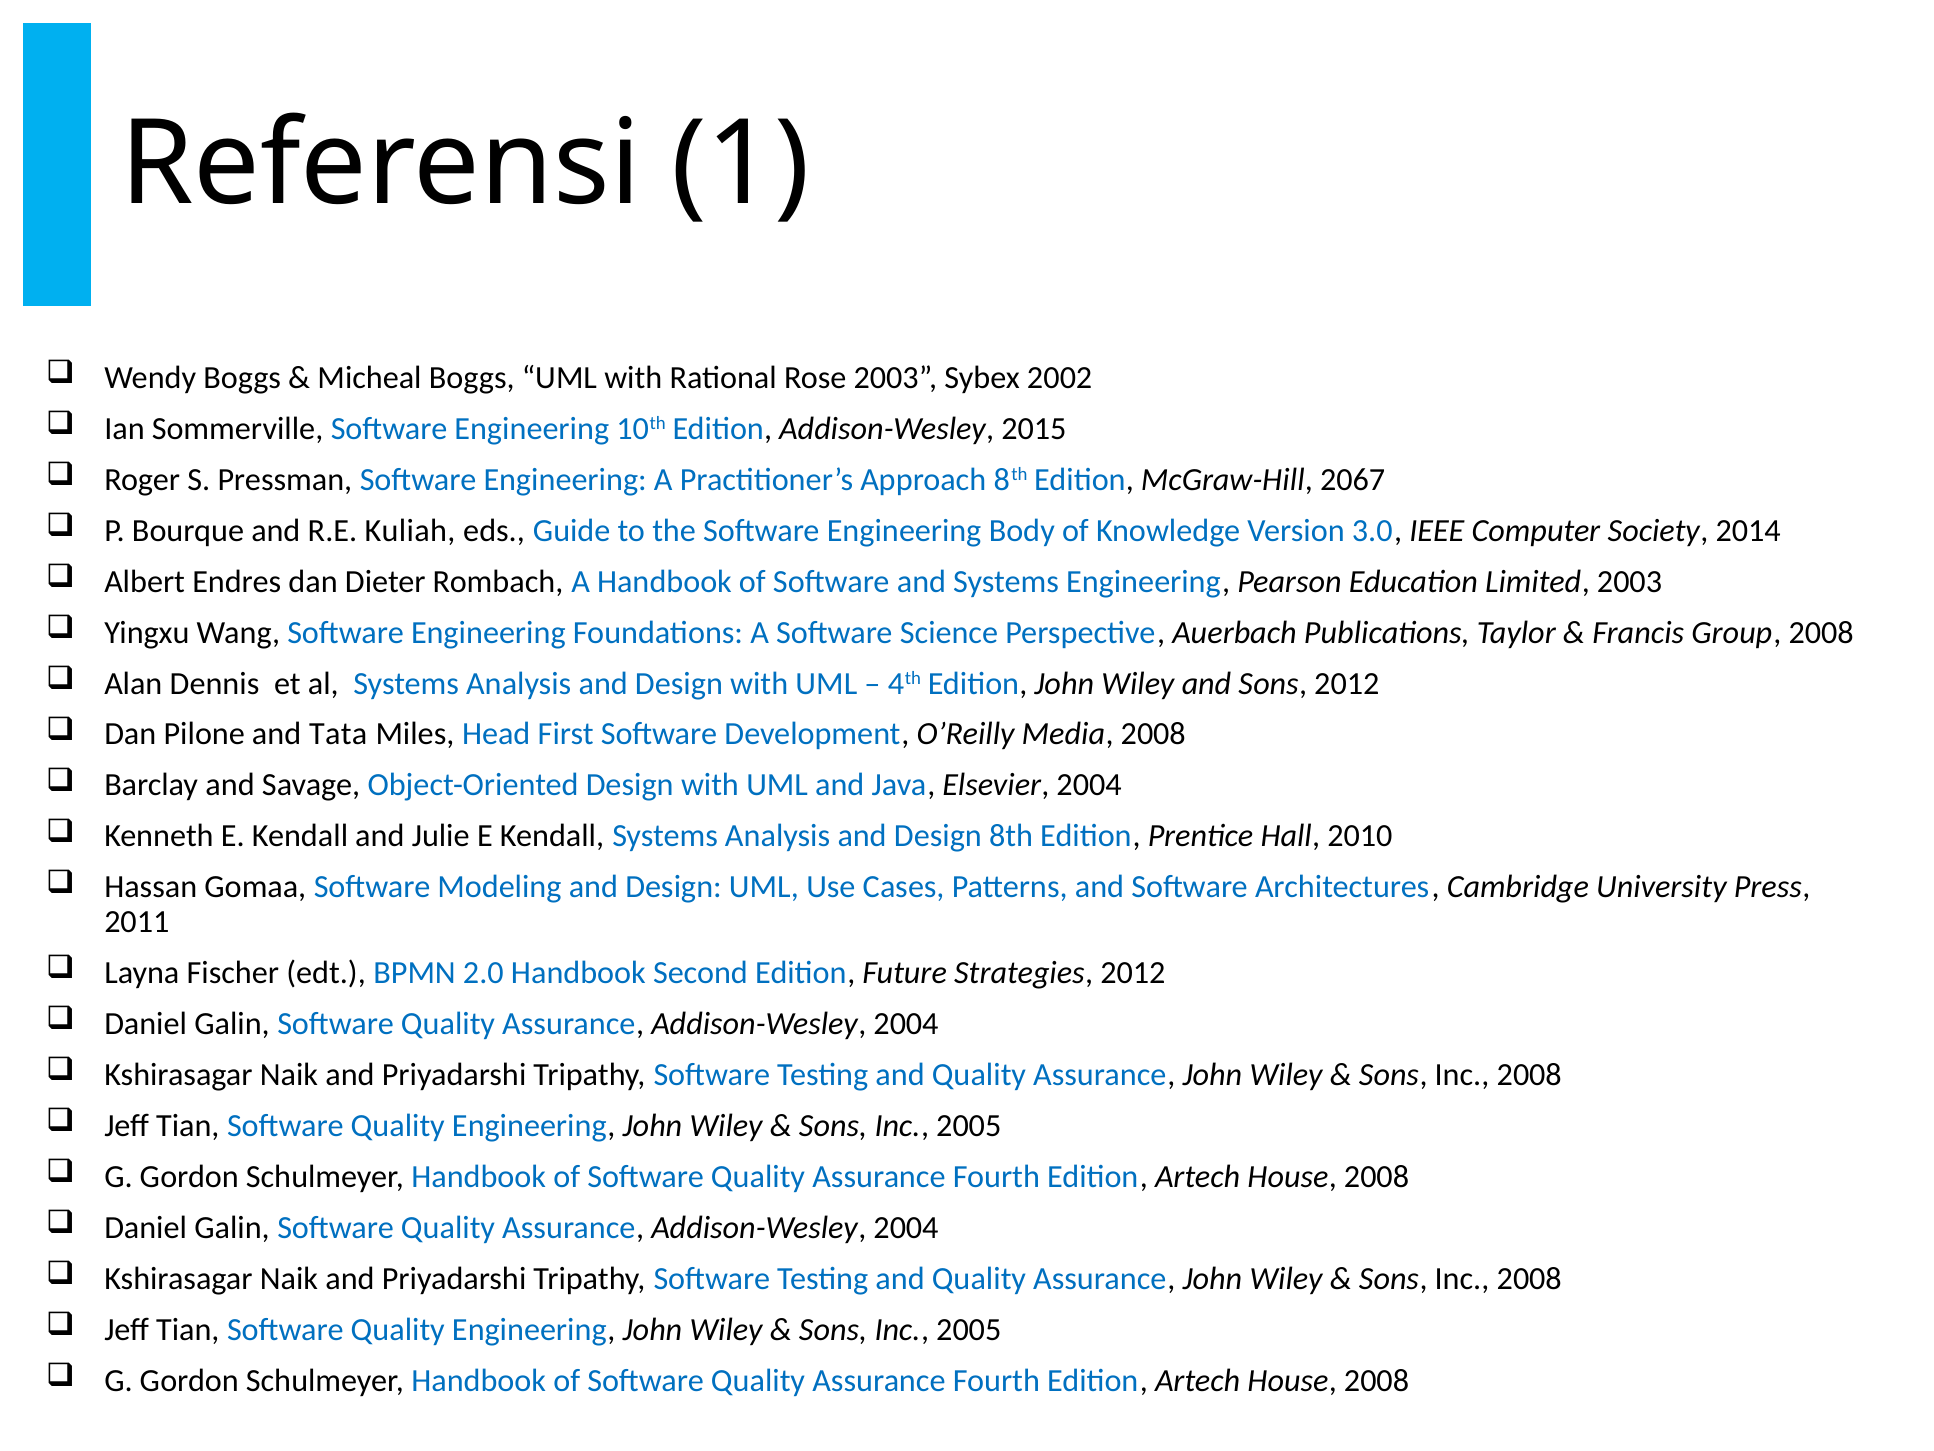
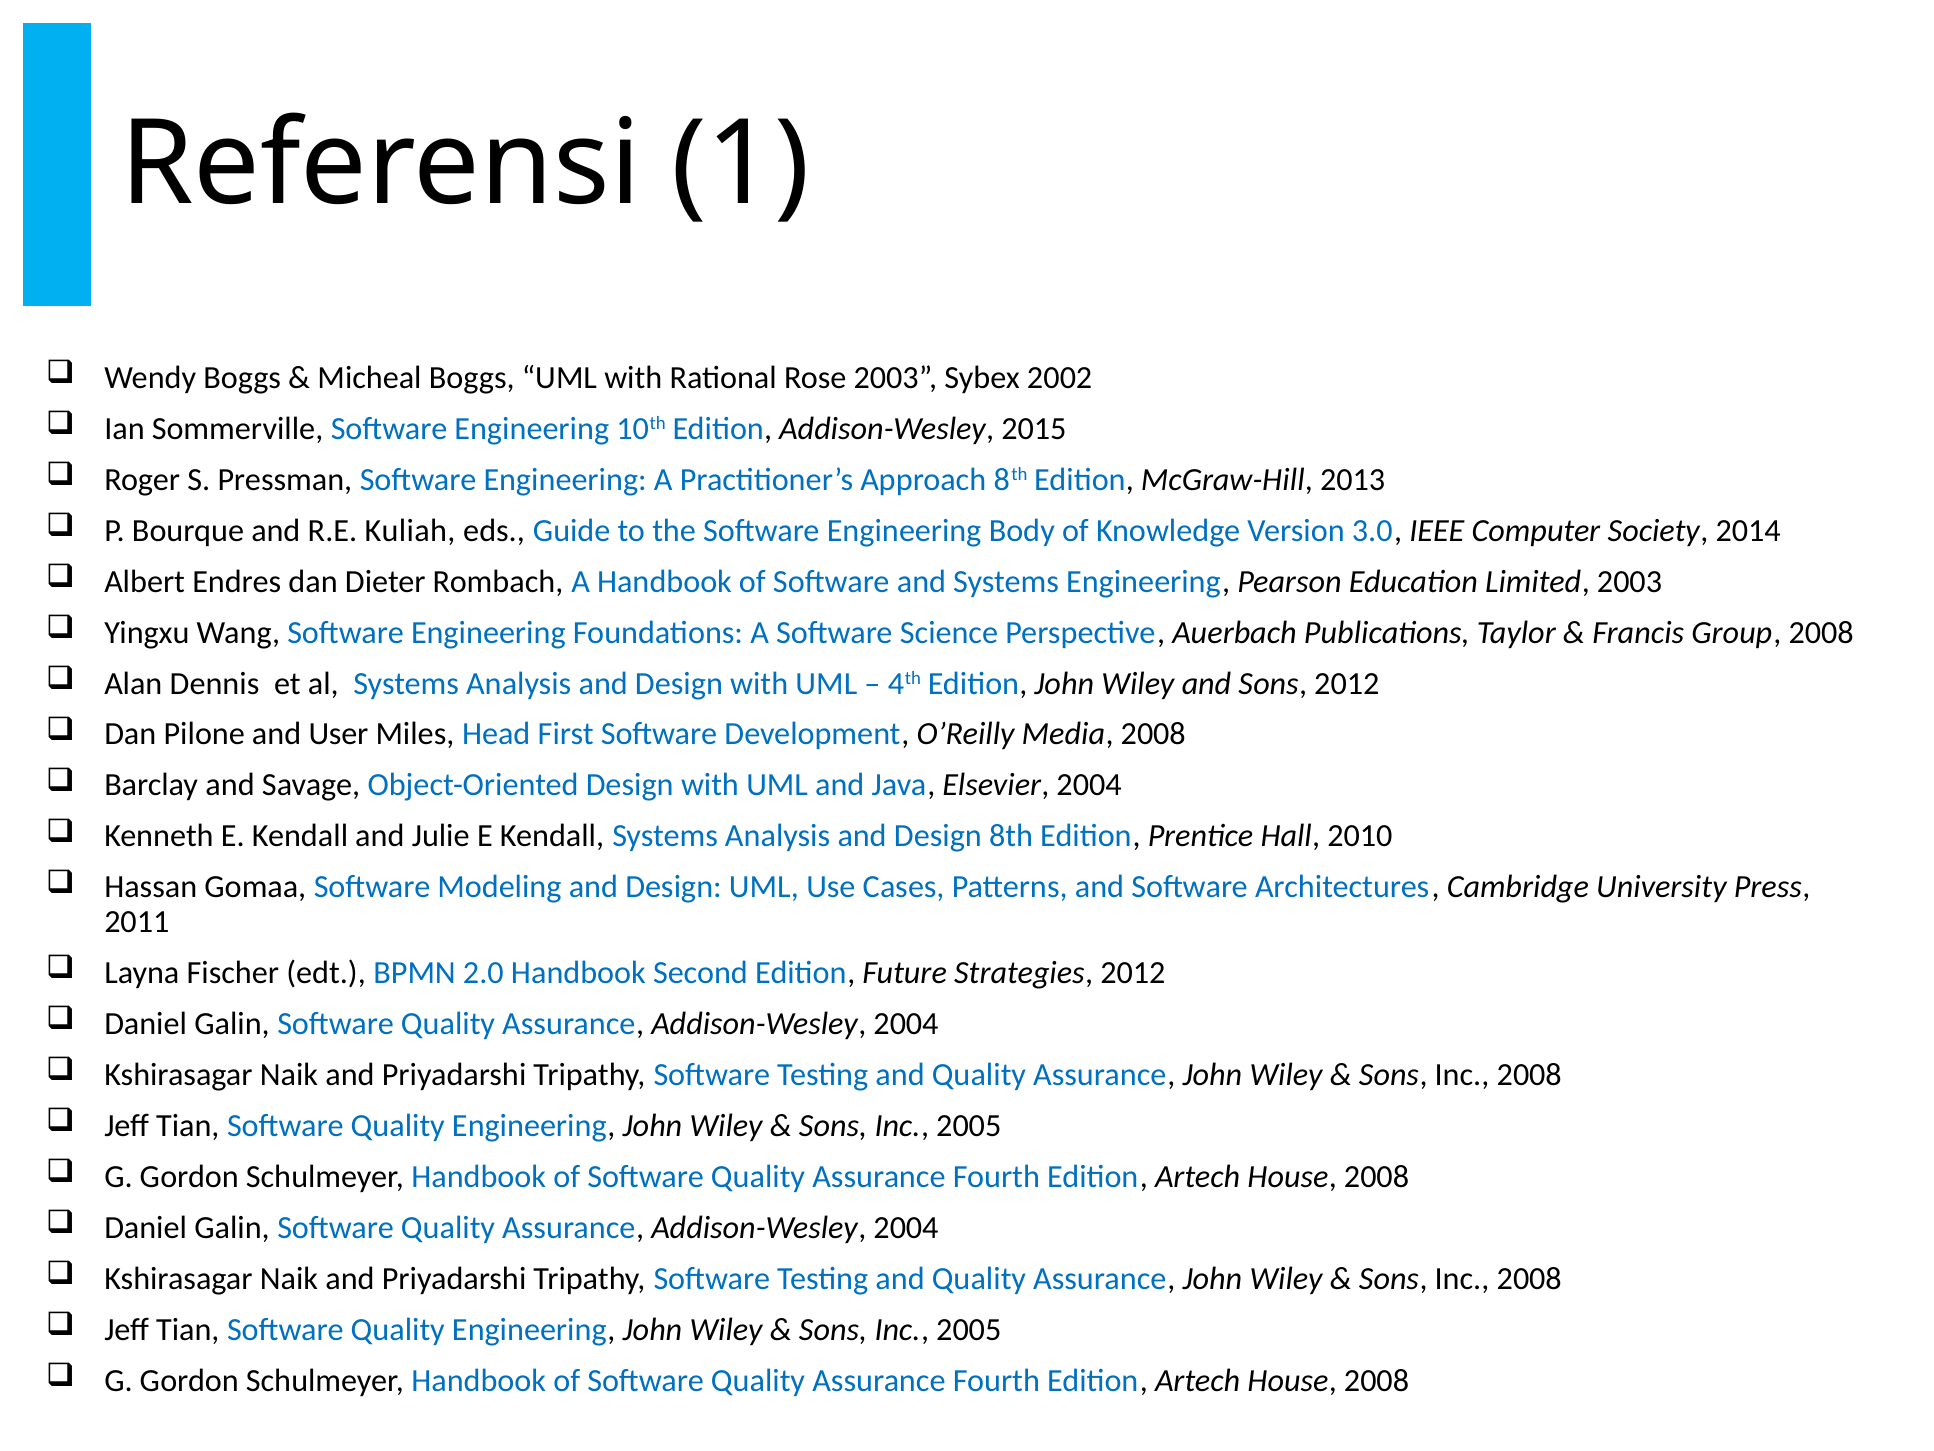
2067: 2067 -> 2013
Tata: Tata -> User
